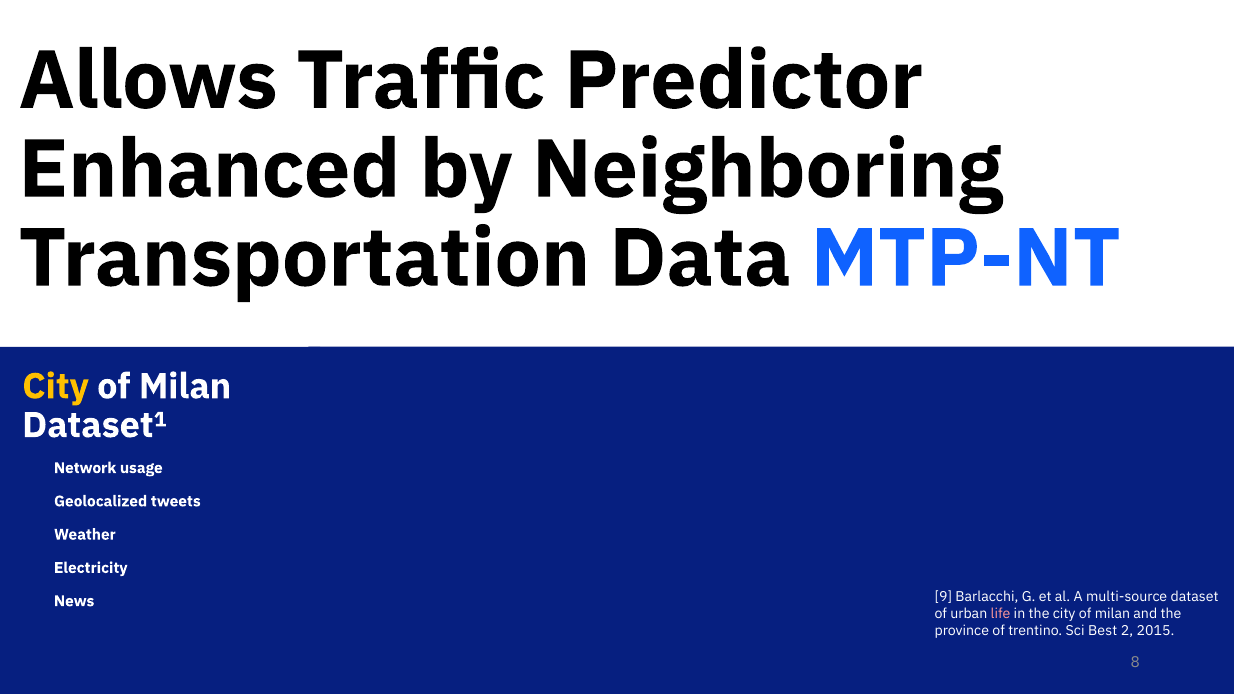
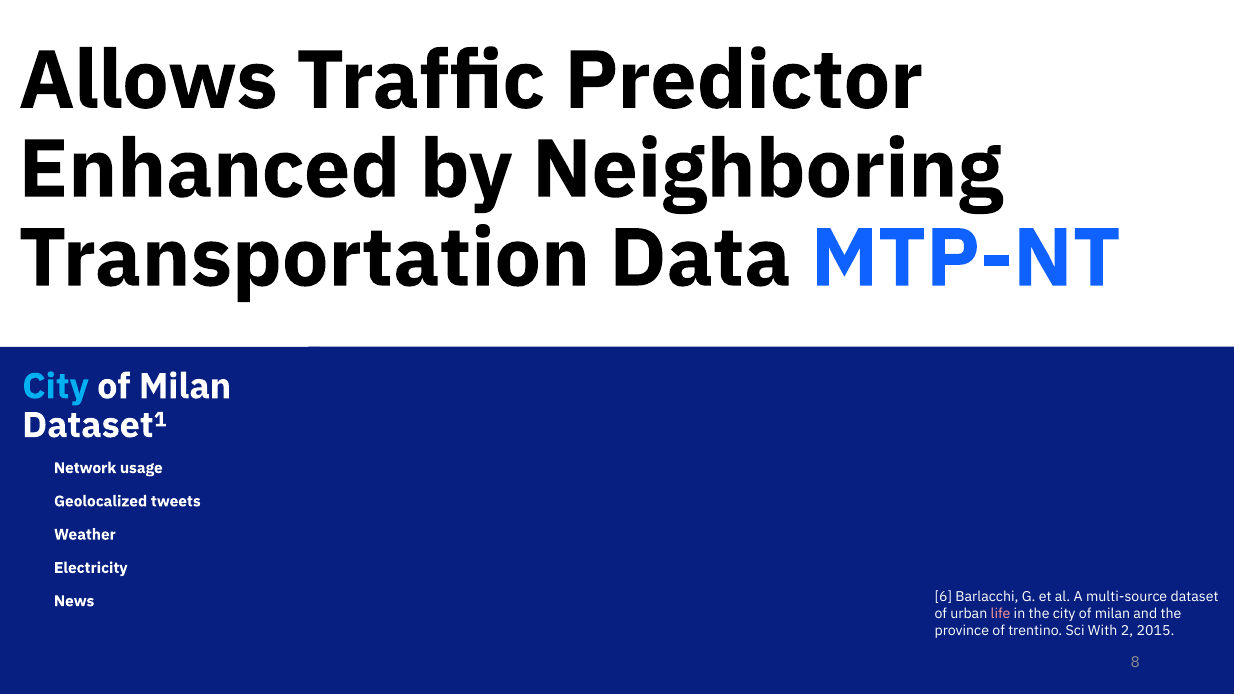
City at (56, 386) colour: yellow -> light blue
9: 9 -> 6
Best: Best -> With
